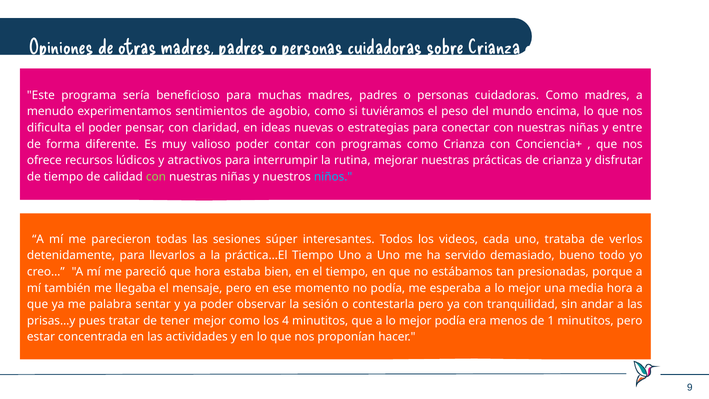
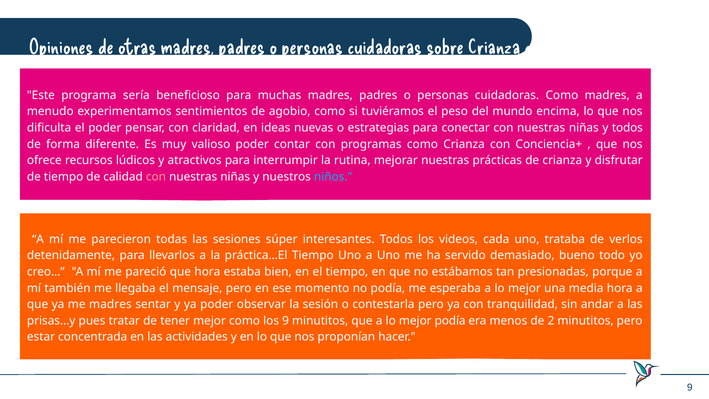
y entre: entre -> todos
con at (156, 177) colour: light green -> pink
me palabra: palabra -> madres
los 4: 4 -> 9
1: 1 -> 2
